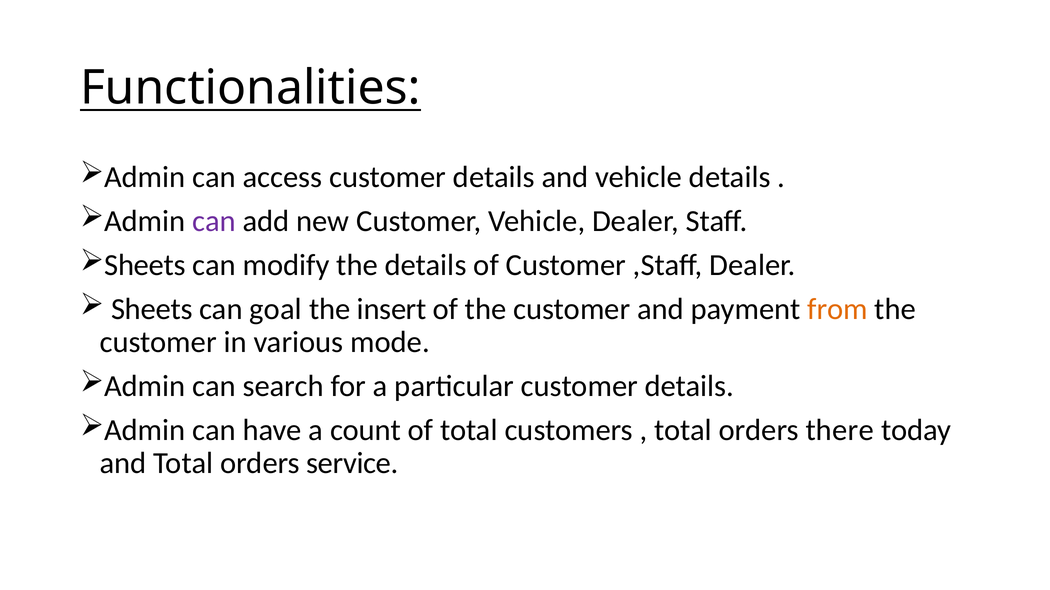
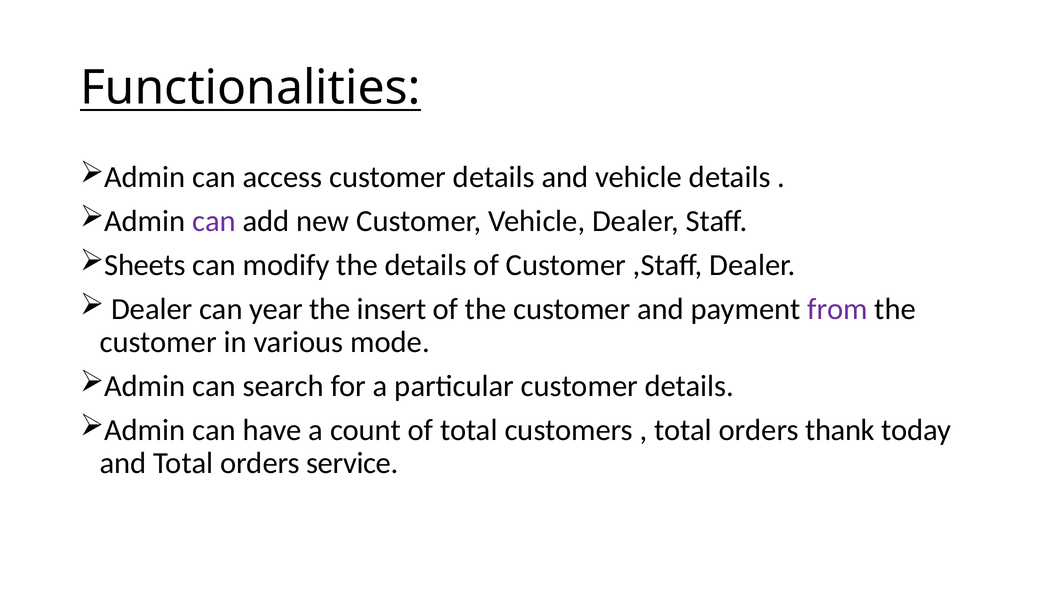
Sheets at (152, 310): Sheets -> Dealer
goal: goal -> year
from colour: orange -> purple
there: there -> thank
